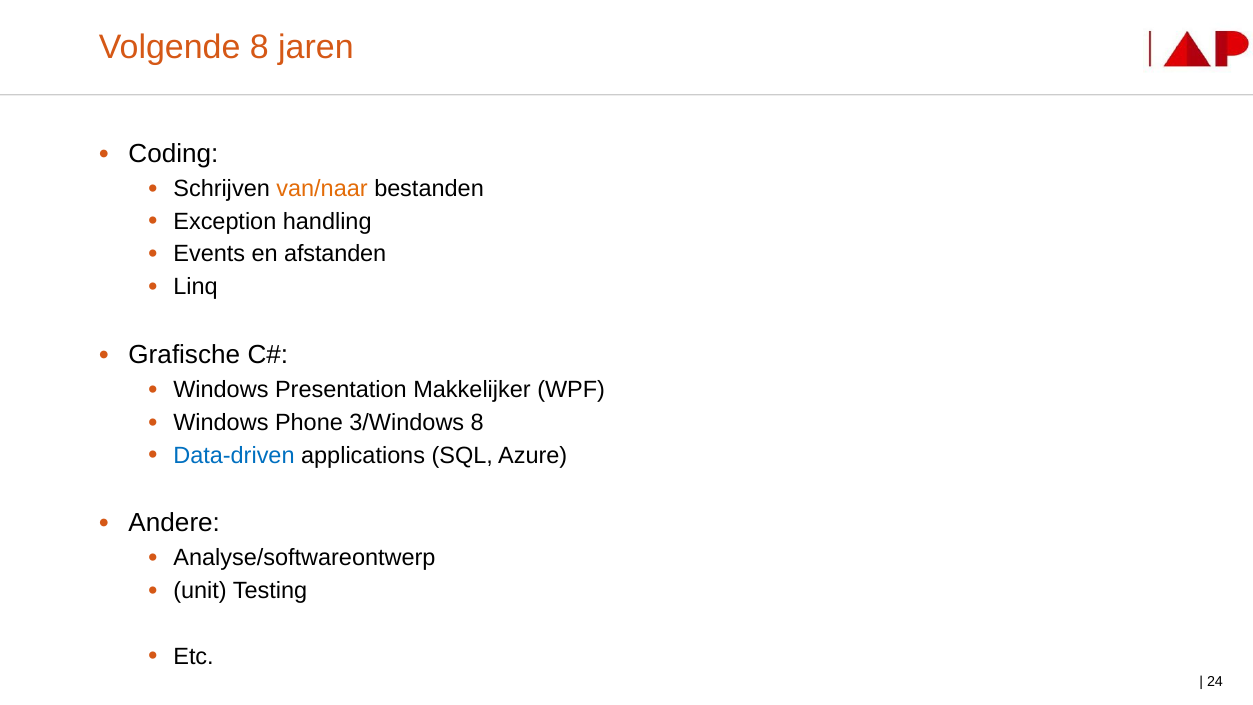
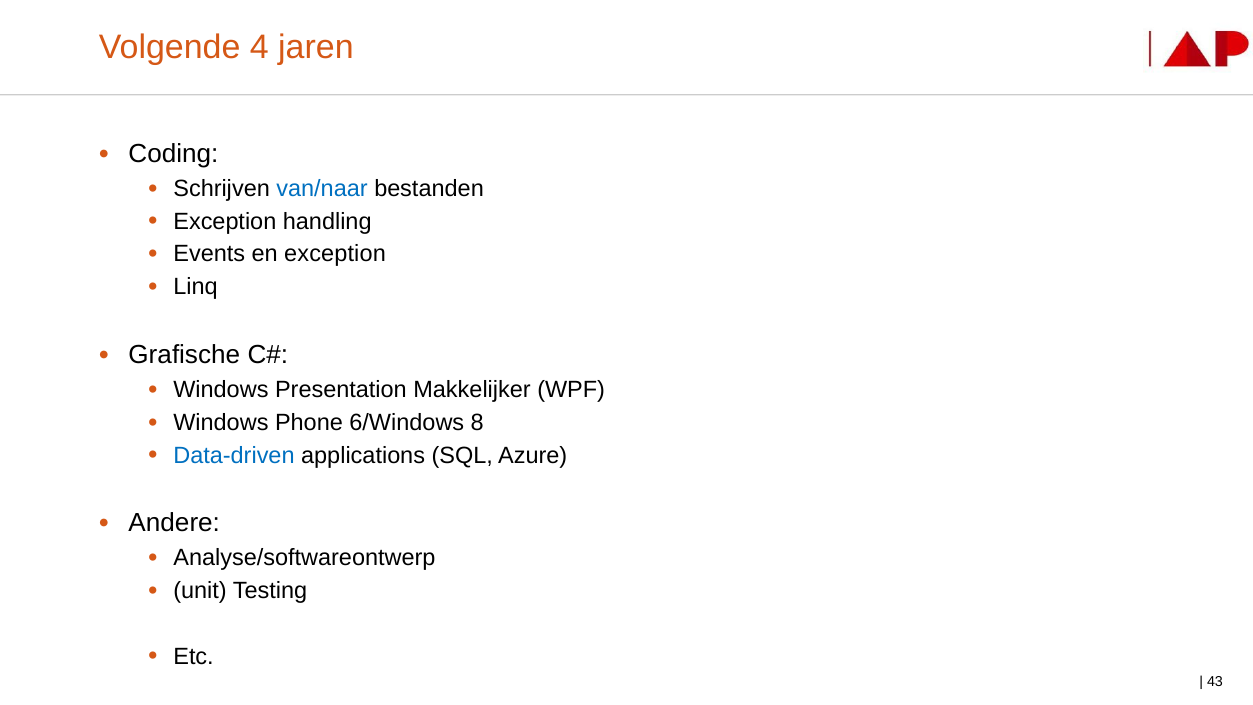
Volgende 8: 8 -> 4
van/naar colour: orange -> blue
en afstanden: afstanden -> exception
3/Windows: 3/Windows -> 6/Windows
24: 24 -> 43
